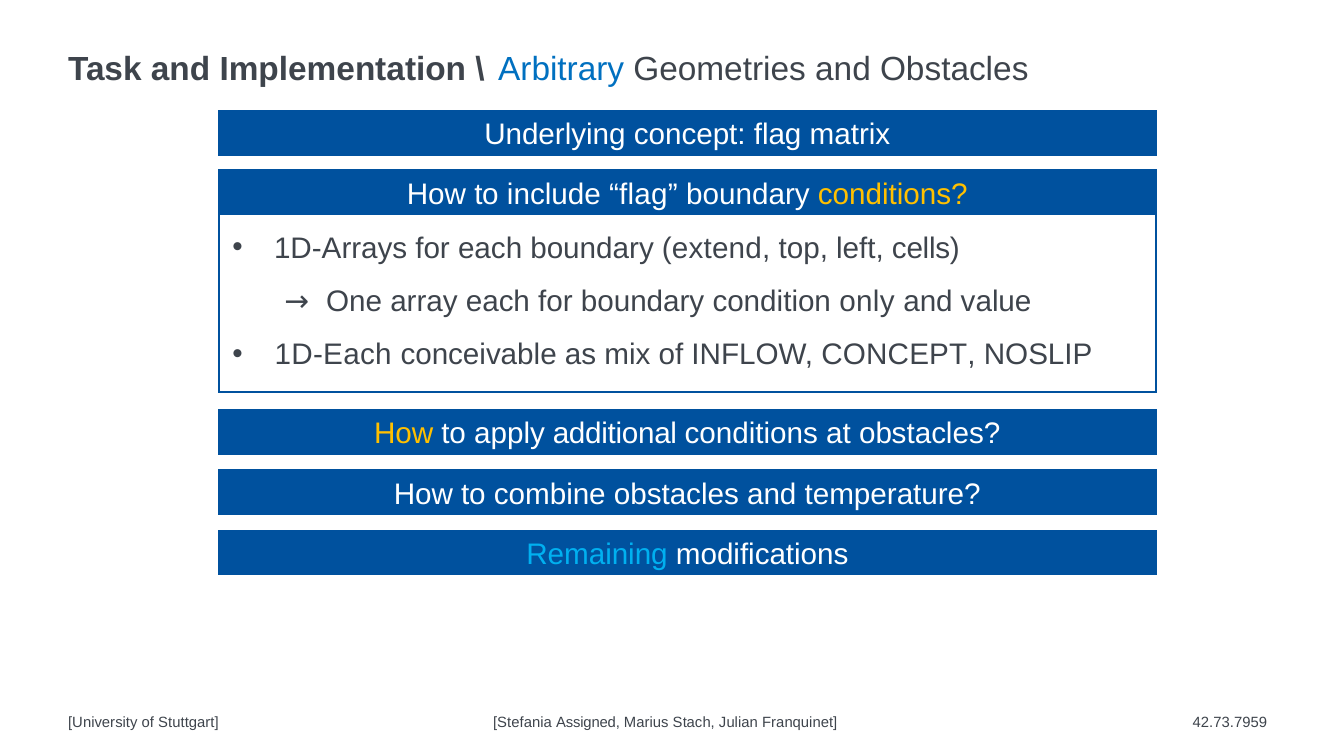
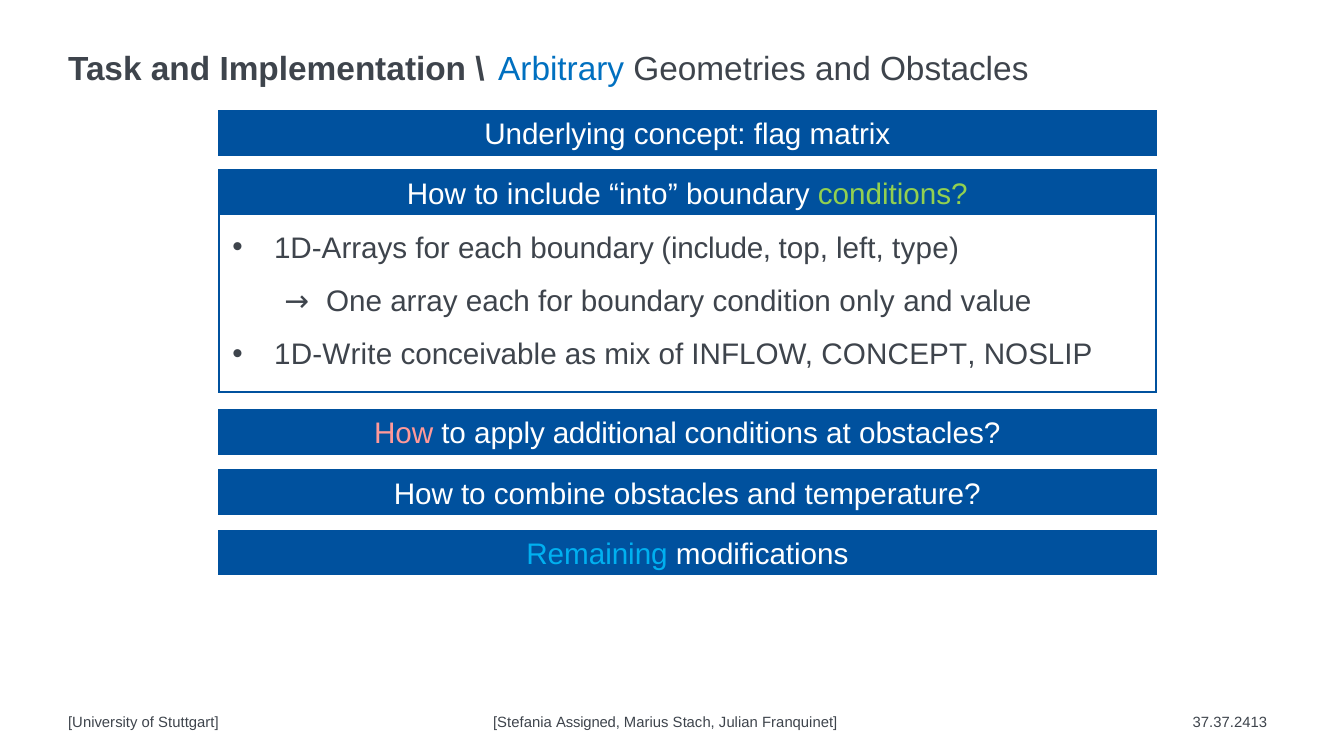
include flag: flag -> into
conditions at (893, 194) colour: yellow -> light green
boundary extend: extend -> include
cells: cells -> type
1D-Each: 1D-Each -> 1D-Write
How at (404, 434) colour: yellow -> pink
42.73.7959: 42.73.7959 -> 37.37.2413
